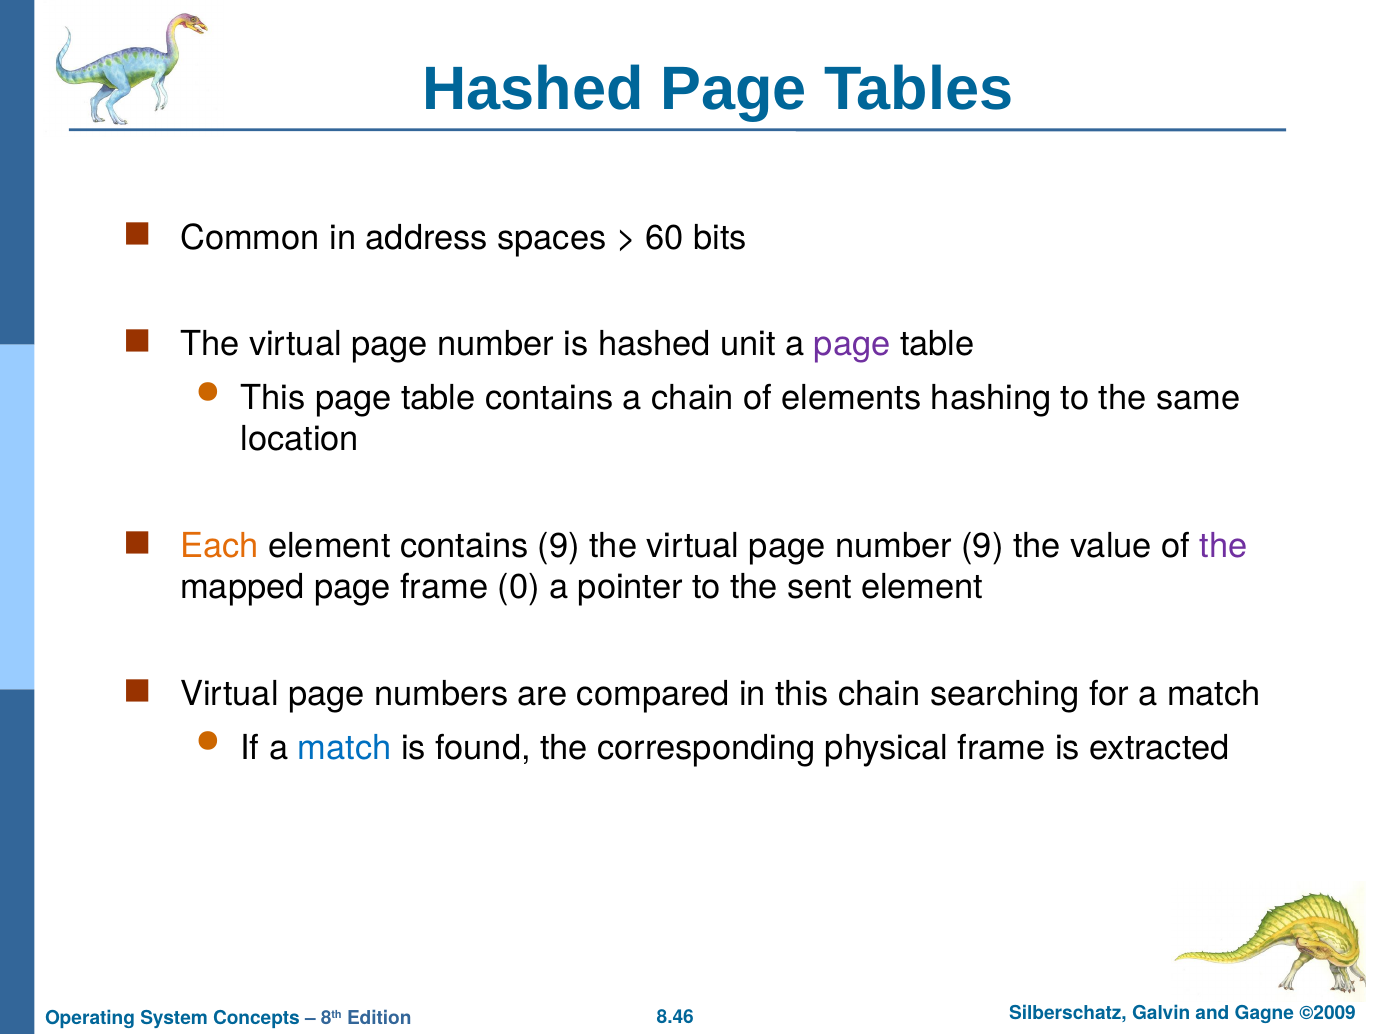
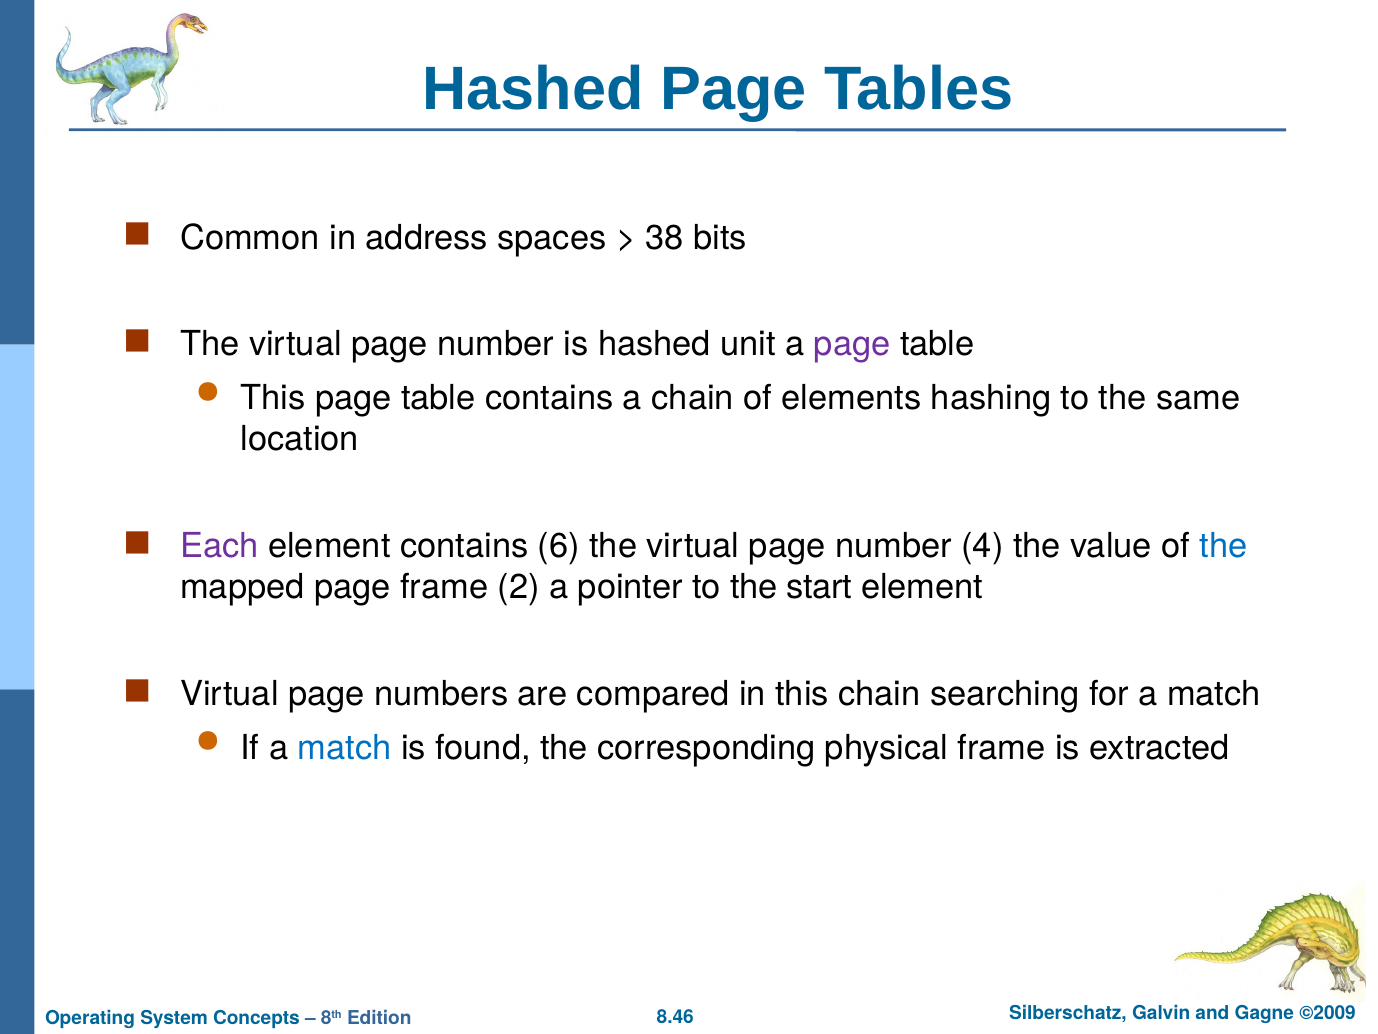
60: 60 -> 38
Each colour: orange -> purple
contains 9: 9 -> 6
number 9: 9 -> 4
the at (1224, 546) colour: purple -> blue
0: 0 -> 2
sent: sent -> start
